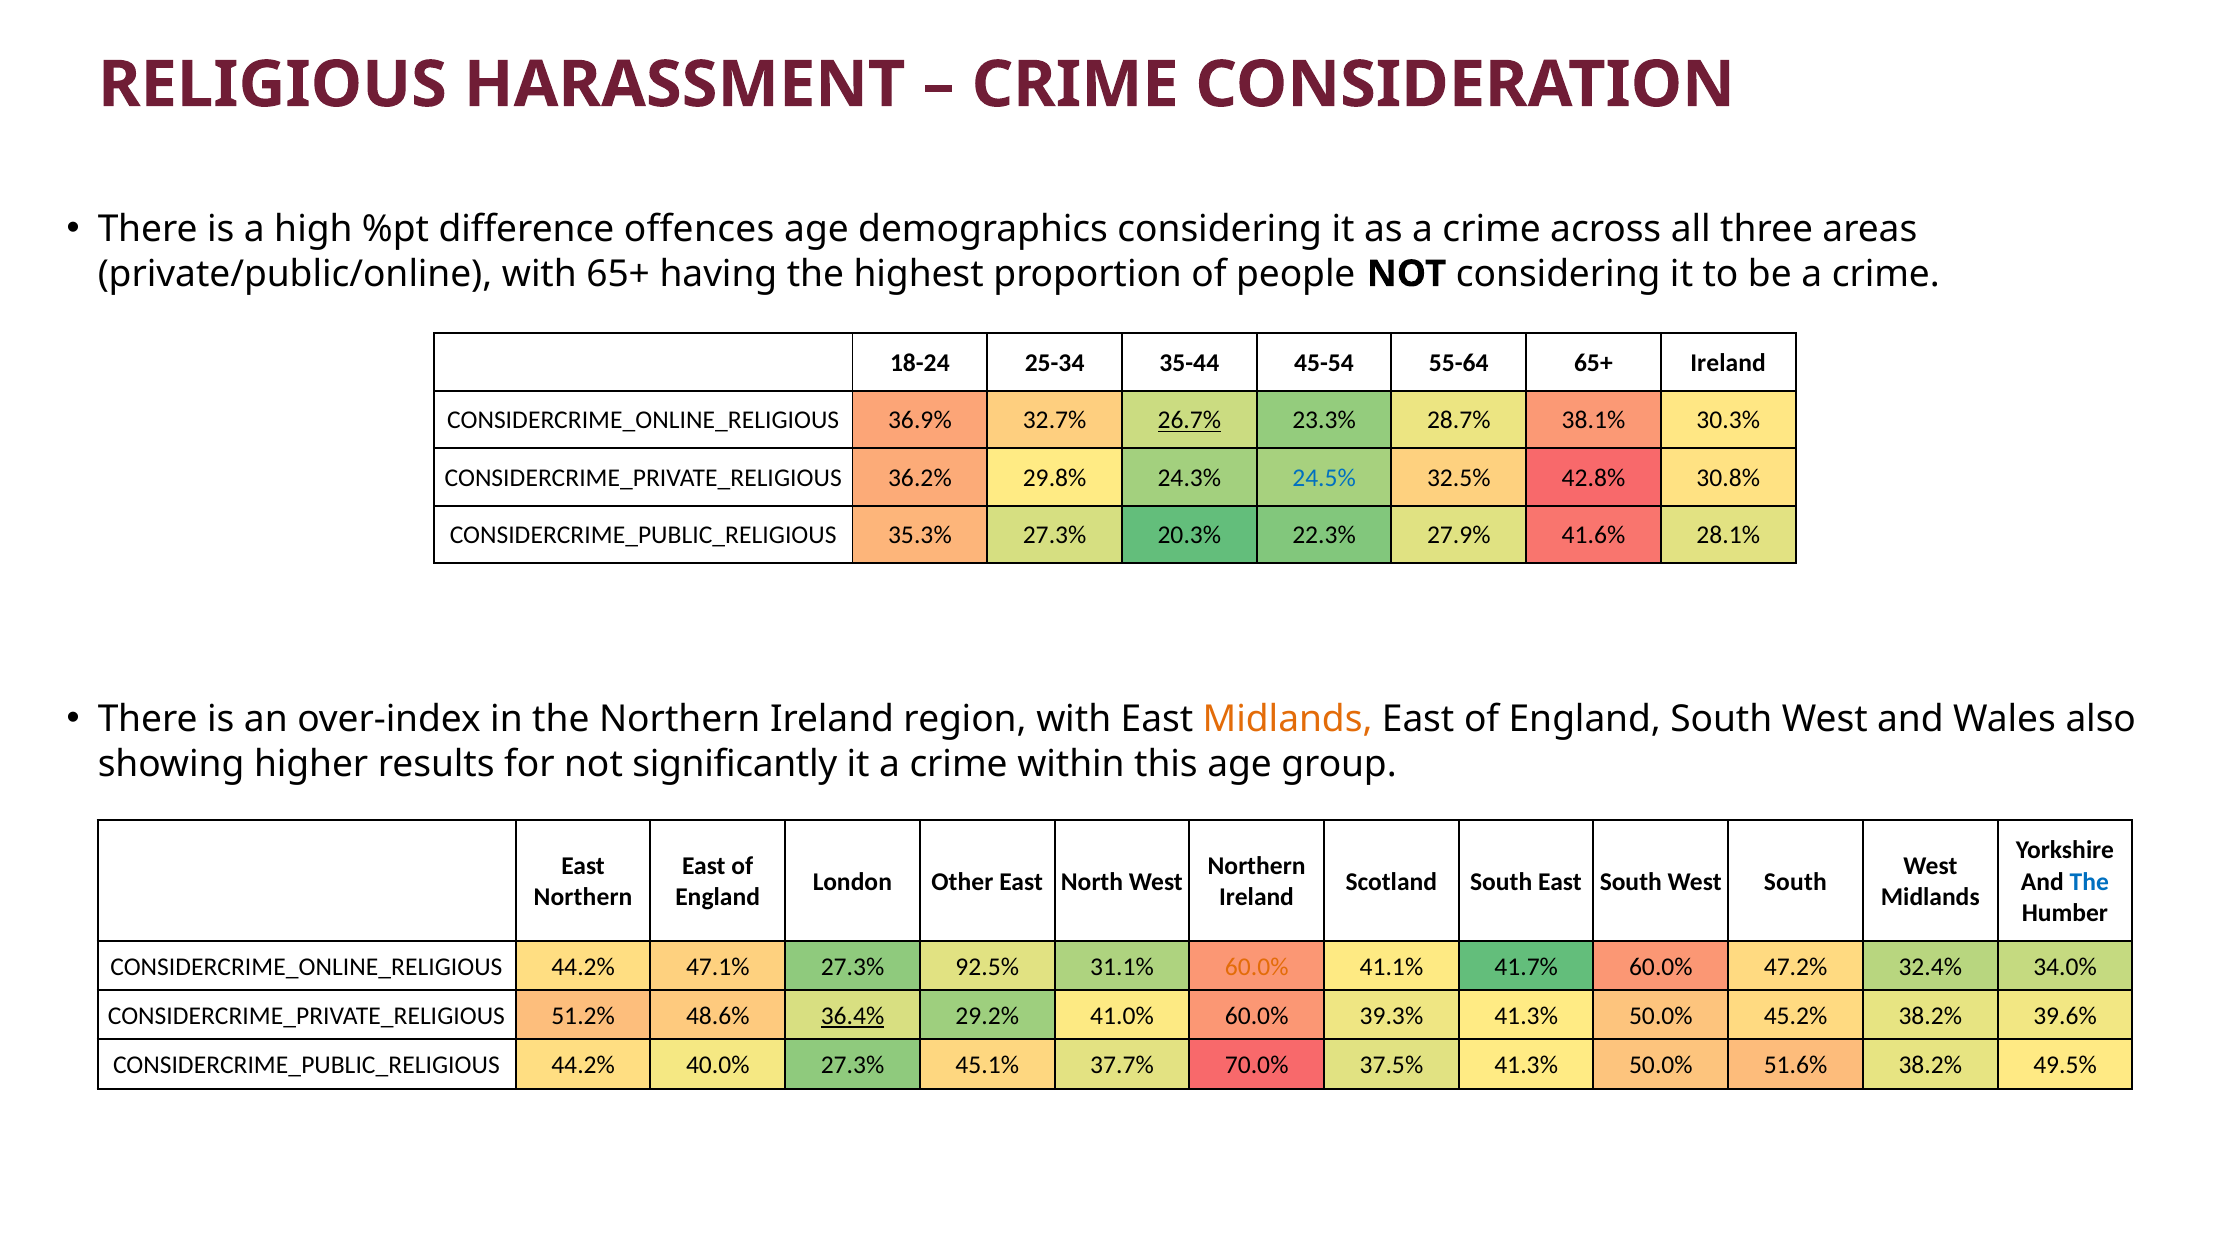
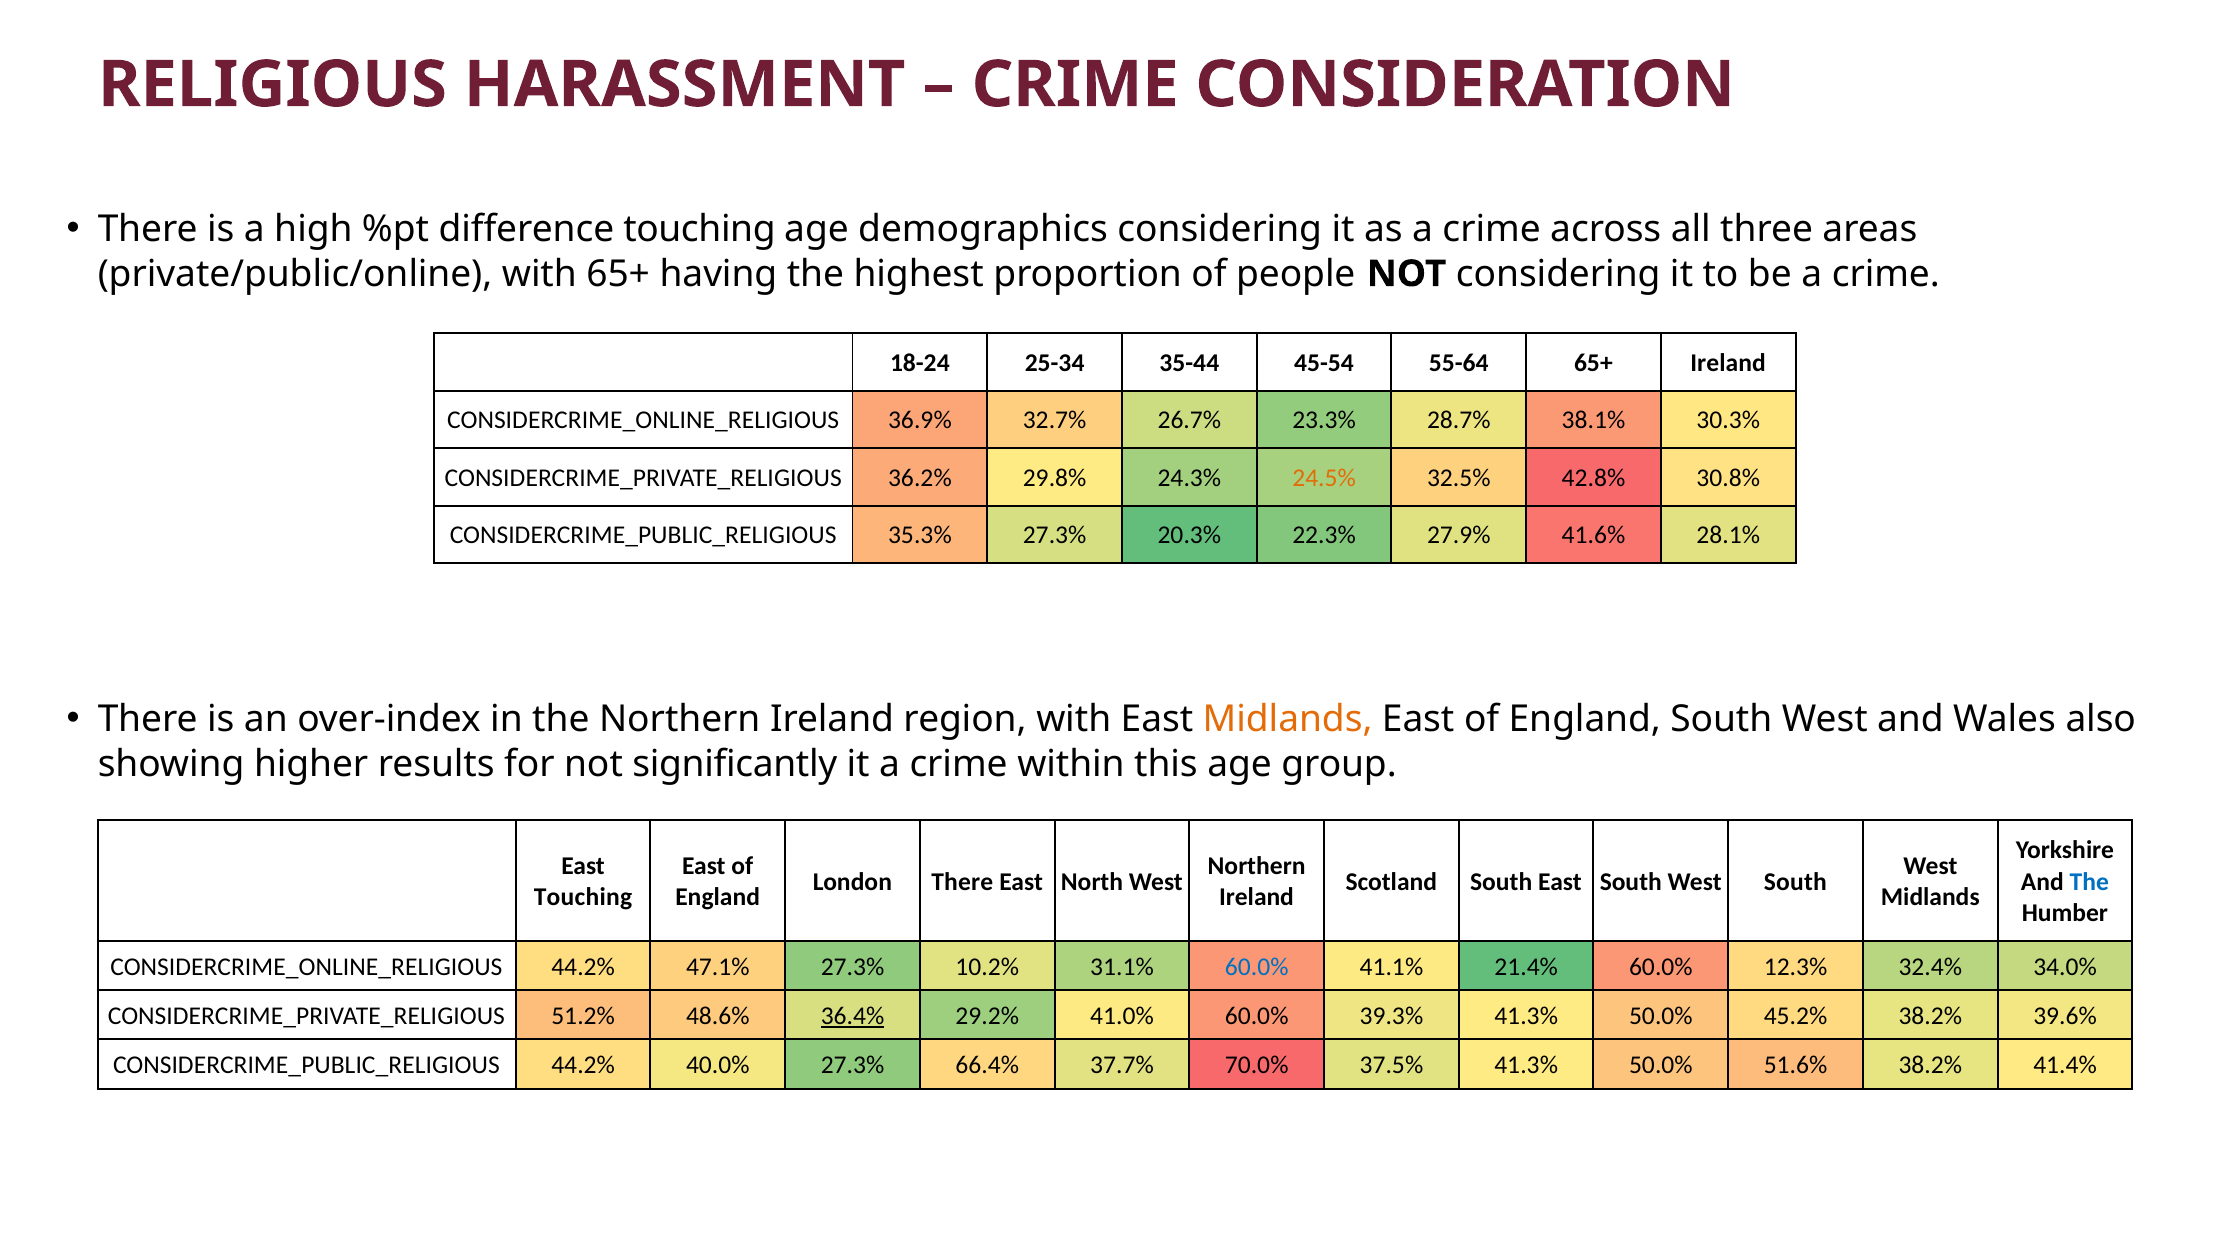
difference offences: offences -> touching
26.7% underline: present -> none
24.5% colour: blue -> orange
London Other: Other -> There
Northern at (583, 898): Northern -> Touching
92.5%: 92.5% -> 10.2%
60.0% at (1257, 967) colour: orange -> blue
41.7%: 41.7% -> 21.4%
47.2%: 47.2% -> 12.3%
45.1%: 45.1% -> 66.4%
49.5%: 49.5% -> 41.4%
